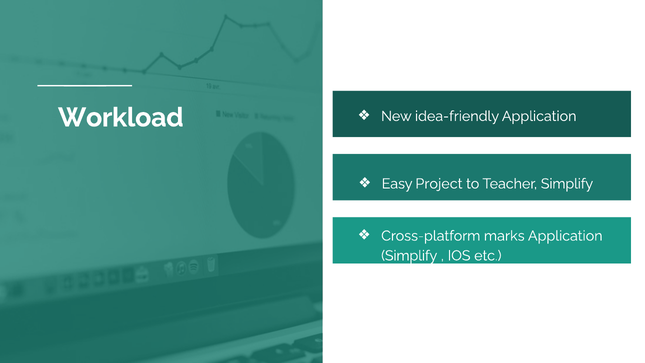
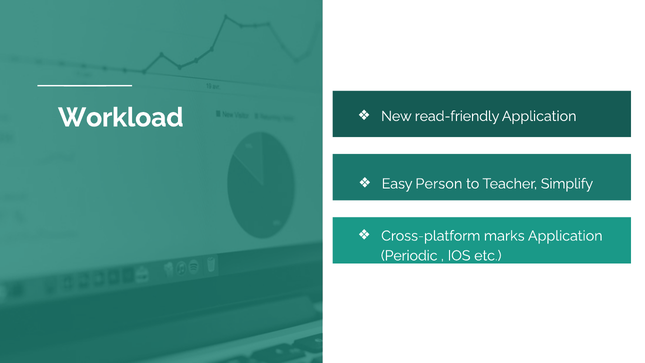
idea-friendly: idea-friendly -> read-friendly
Project: Project -> Person
Simplify at (409, 256): Simplify -> Periodic
